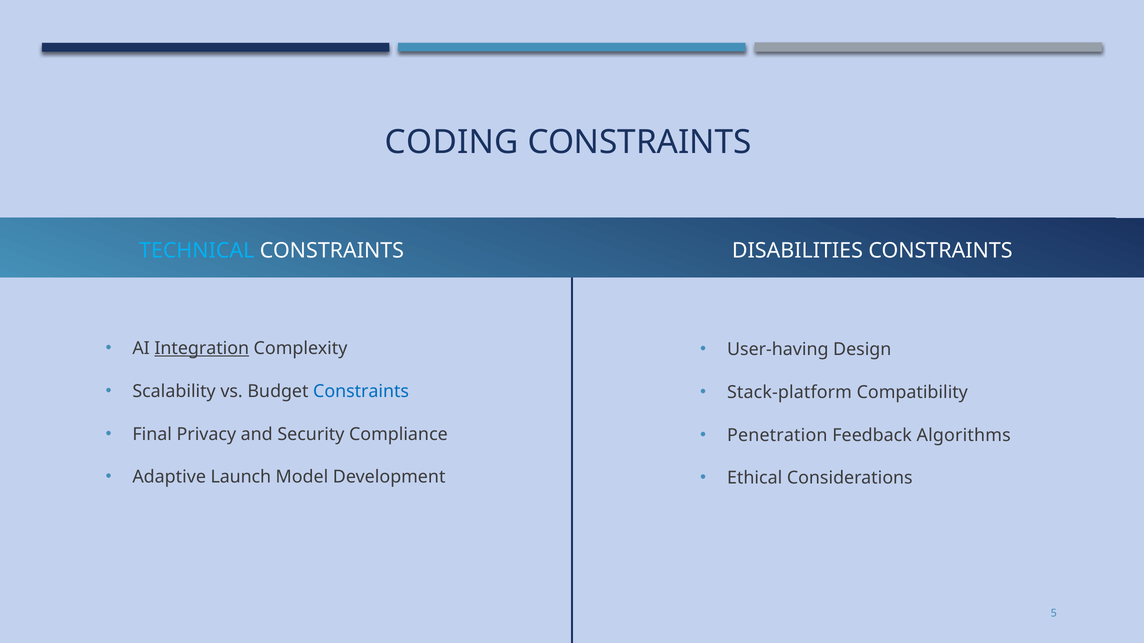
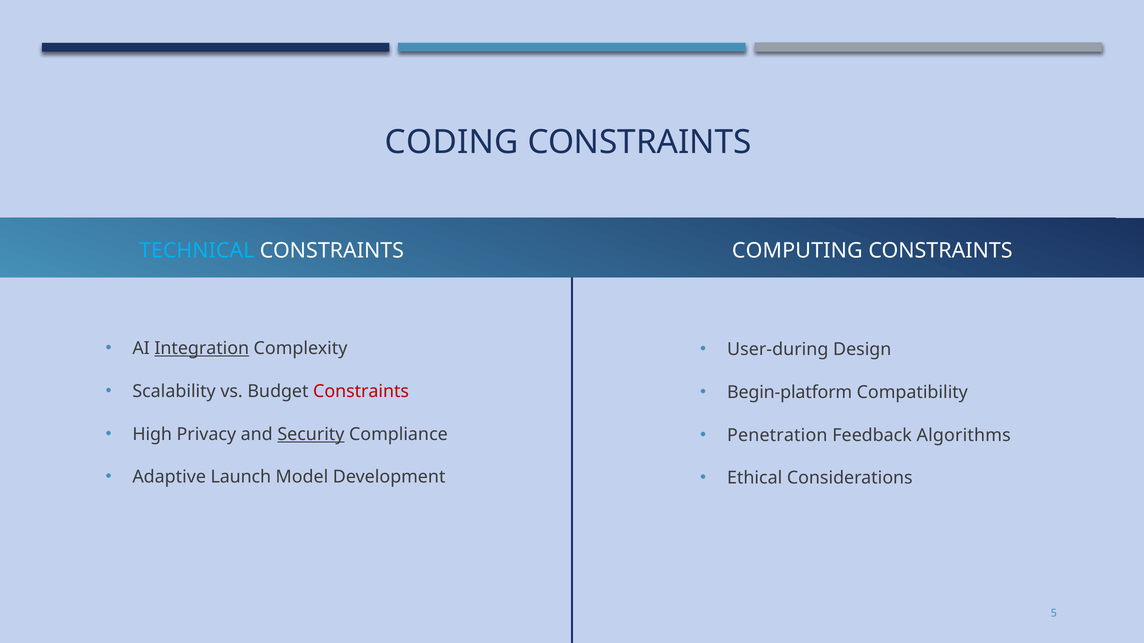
DISABILITIES: DISABILITIES -> COMPUTING
User-having: User-having -> User-during
Constraints at (361, 392) colour: blue -> red
Stack-platform: Stack-platform -> Begin-platform
Final: Final -> High
Security underline: none -> present
